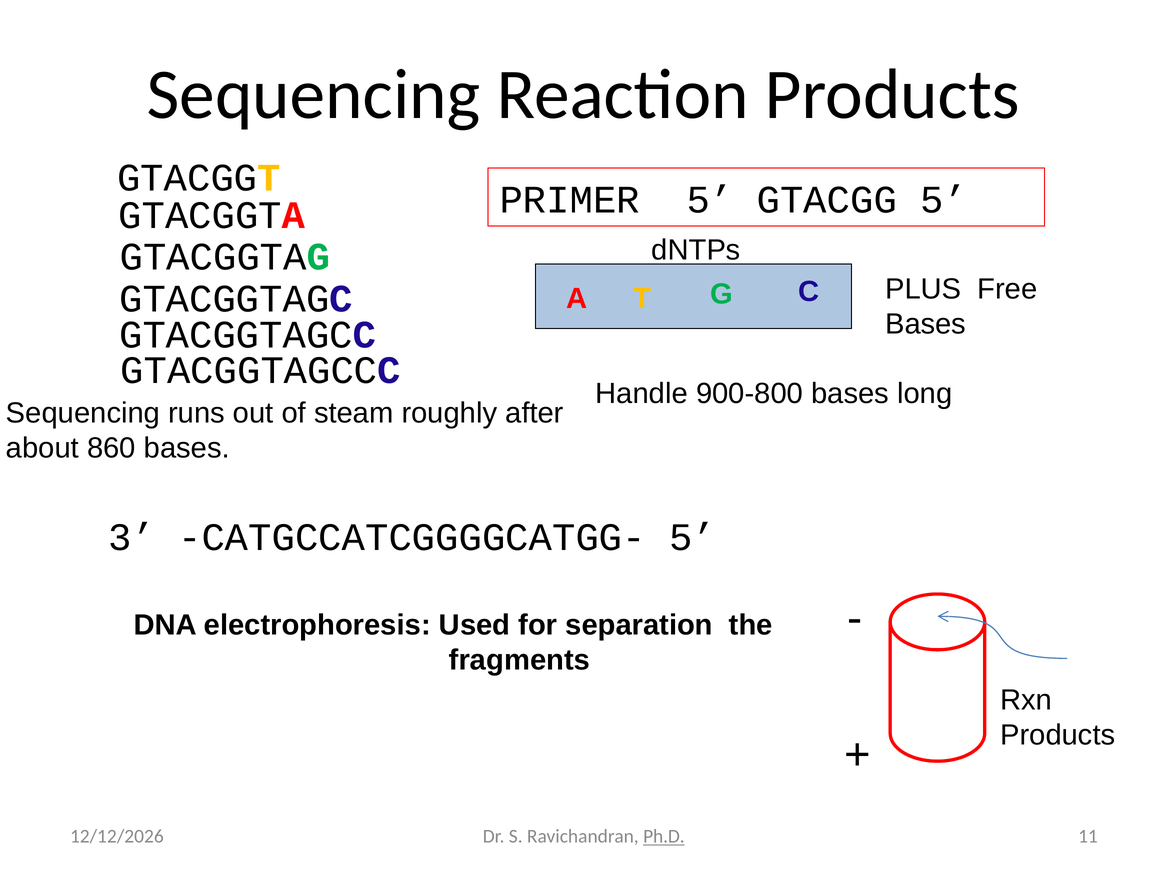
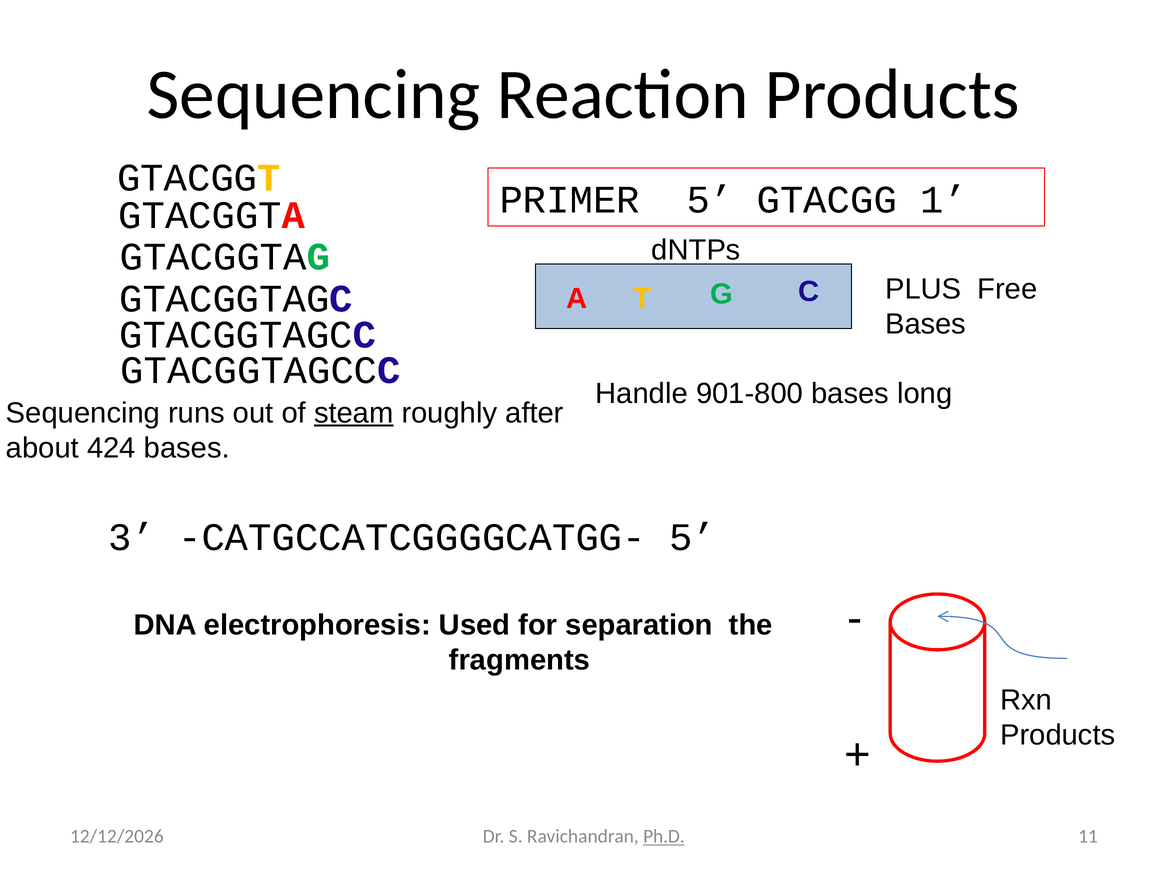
GTACGG 5: 5 -> 1
900-800: 900-800 -> 901-800
steam underline: none -> present
860: 860 -> 424
